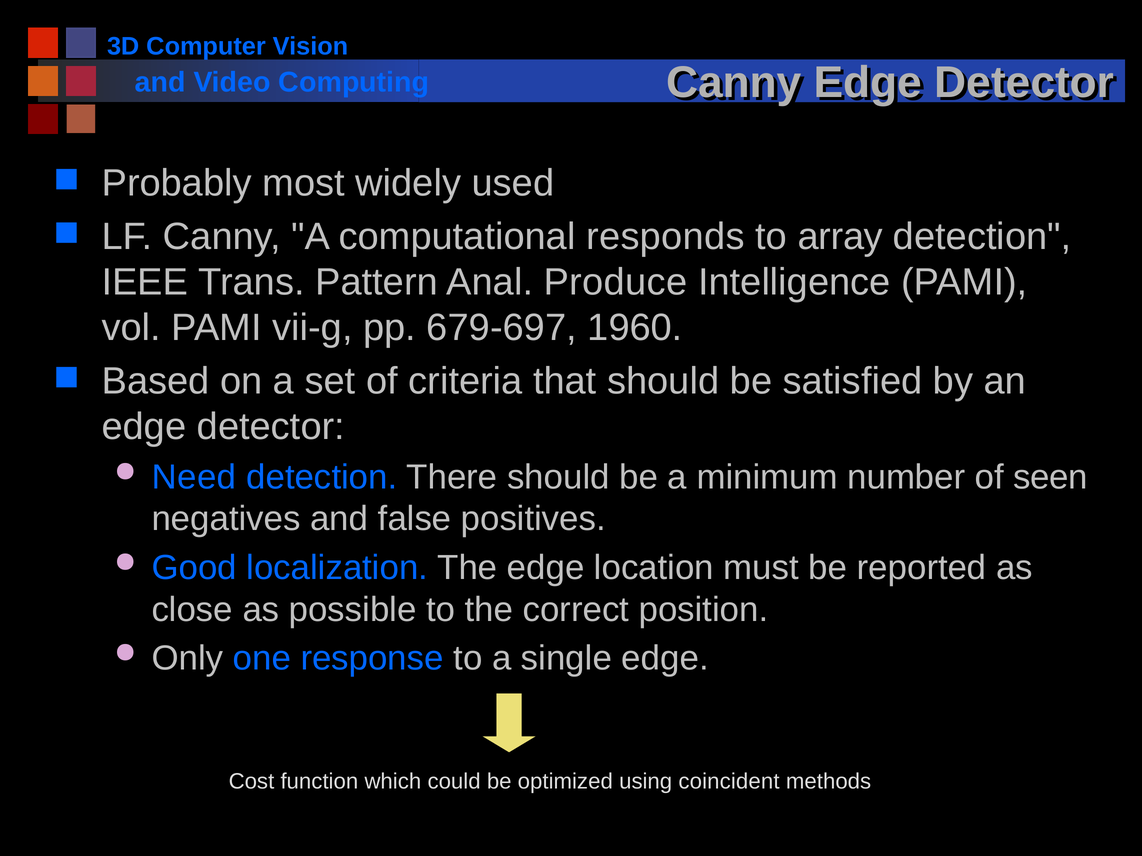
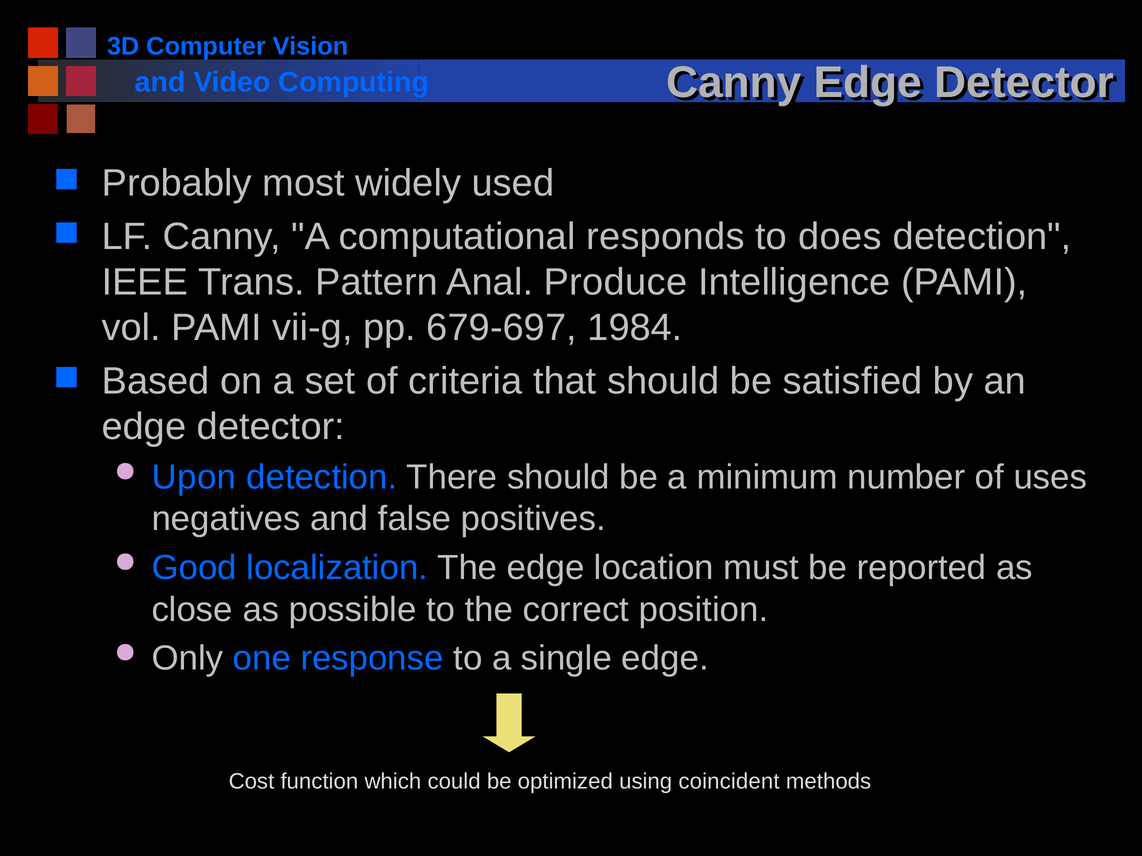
array: array -> does
1960: 1960 -> 1984
Need: Need -> Upon
seen: seen -> uses
